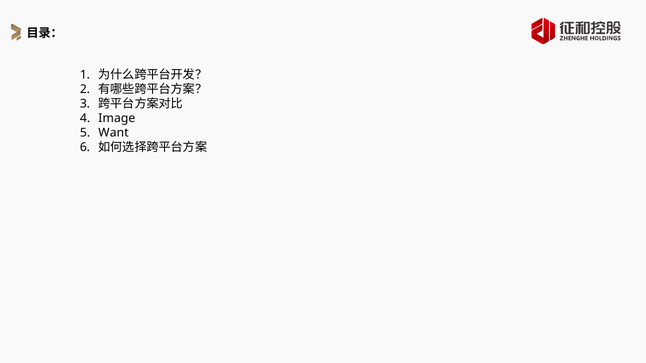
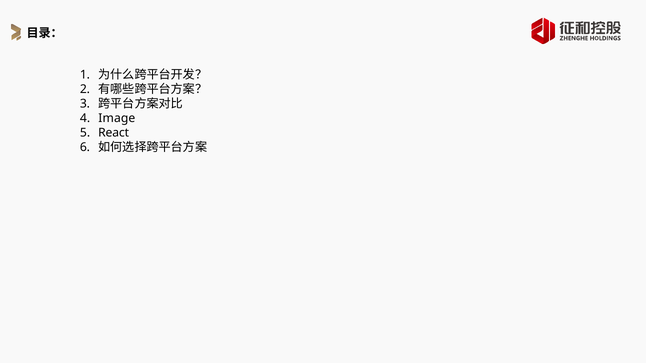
Want: Want -> React
